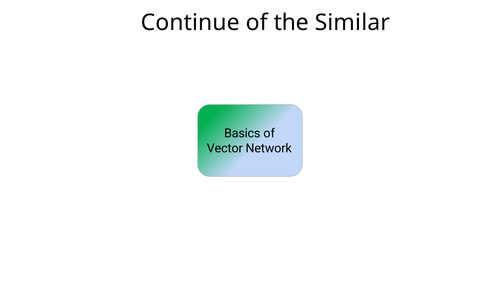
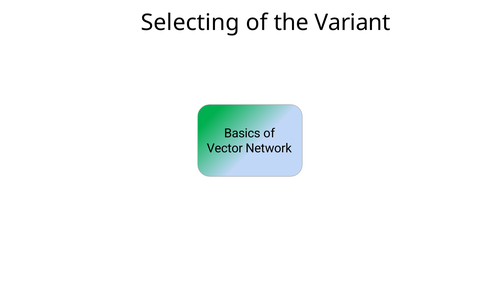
Continue: Continue -> Selecting
Similar: Similar -> Variant
